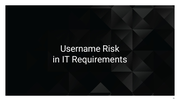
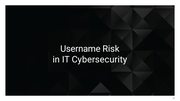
Requirements: Requirements -> Cybersecurity
